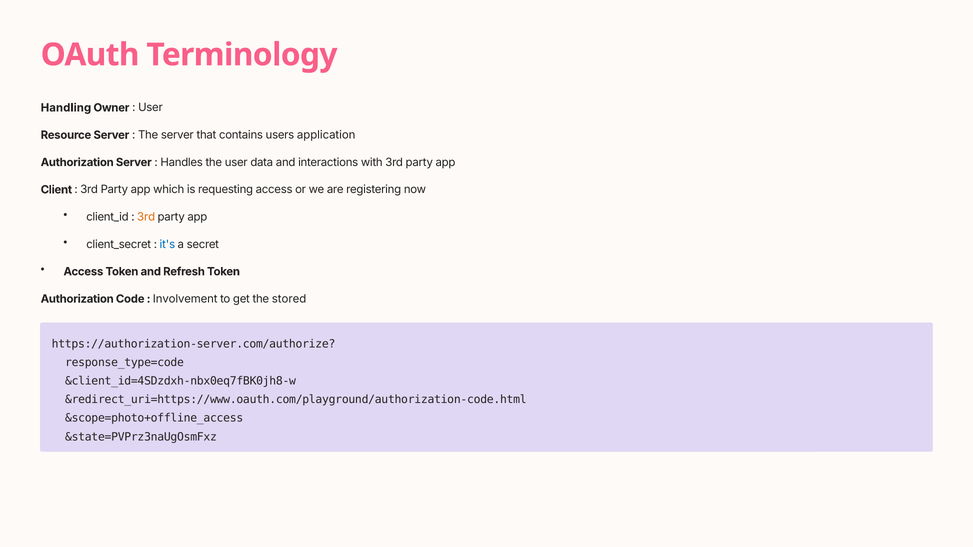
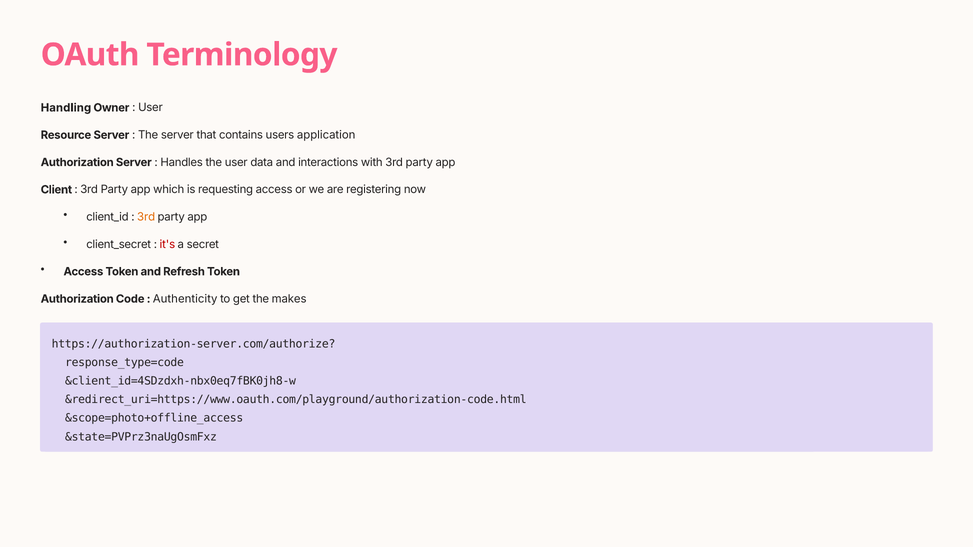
it's colour: blue -> red
Involvement: Involvement -> Authenticity
stored: stored -> makes
